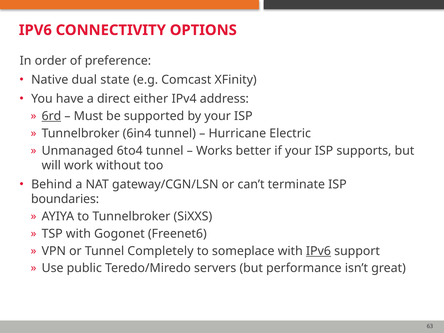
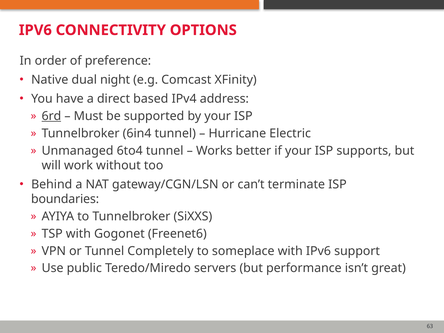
state: state -> night
either: either -> based
IPv6 at (318, 251) underline: present -> none
